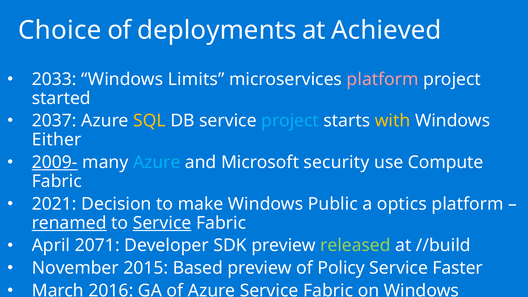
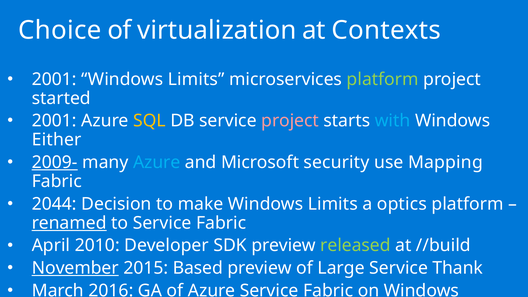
deployments: deployments -> virtualization
Achieved: Achieved -> Contexts
2033 at (54, 79): 2033 -> 2001
platform at (383, 79) colour: pink -> light green
2037 at (54, 121): 2037 -> 2001
project at (290, 121) colour: light blue -> pink
with colour: yellow -> light blue
Compute: Compute -> Mapping
2021: 2021 -> 2044
make Windows Public: Public -> Limits
Service at (162, 223) underline: present -> none
2071: 2071 -> 2010
November underline: none -> present
Policy: Policy -> Large
Faster: Faster -> Thank
